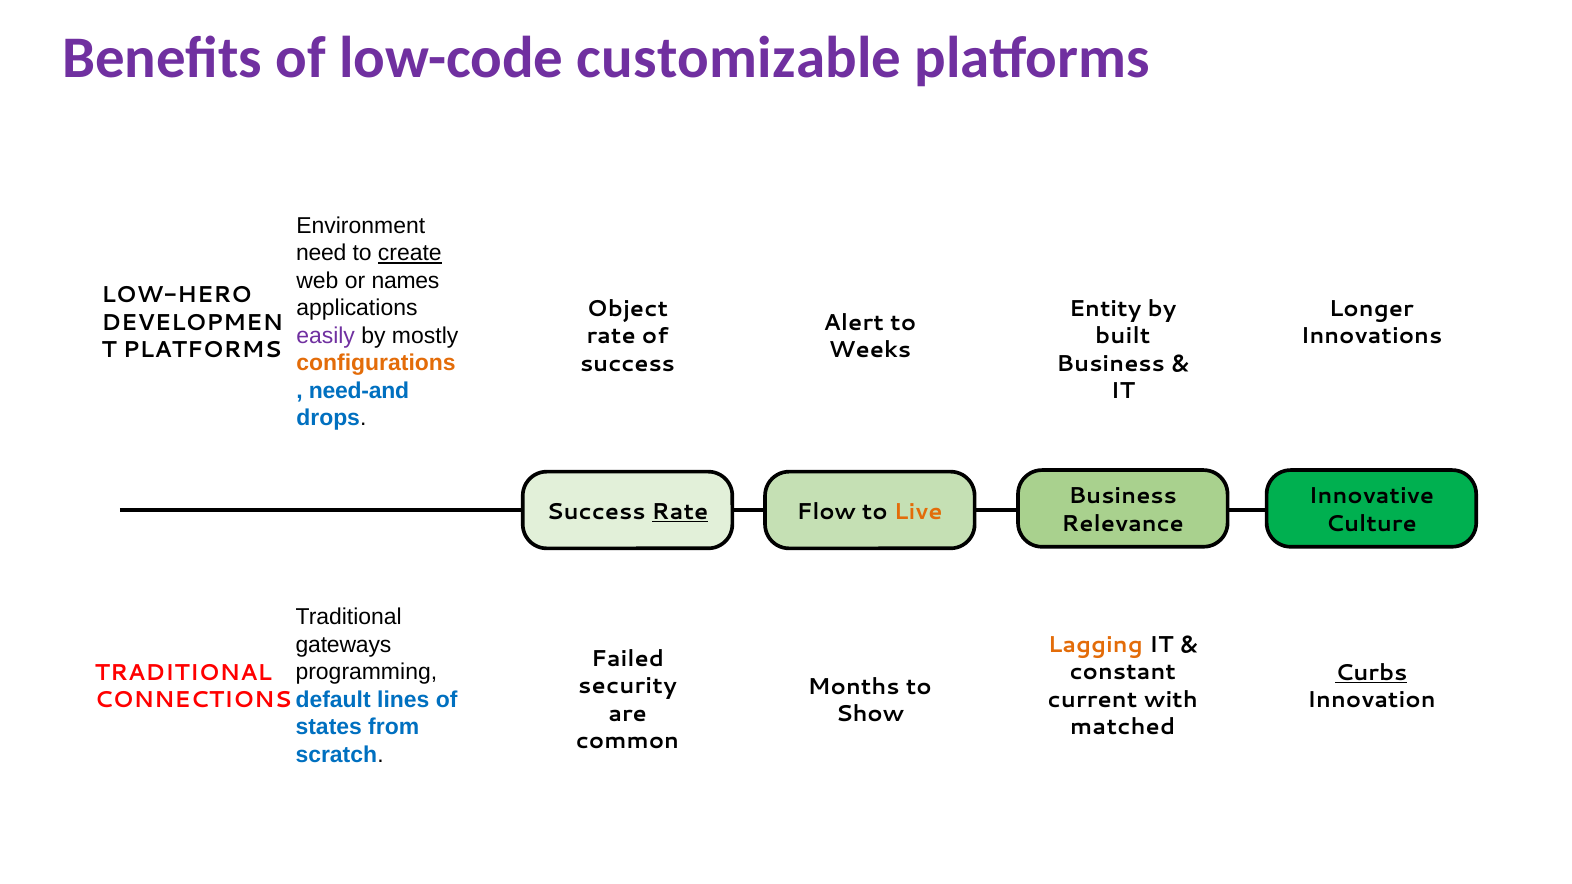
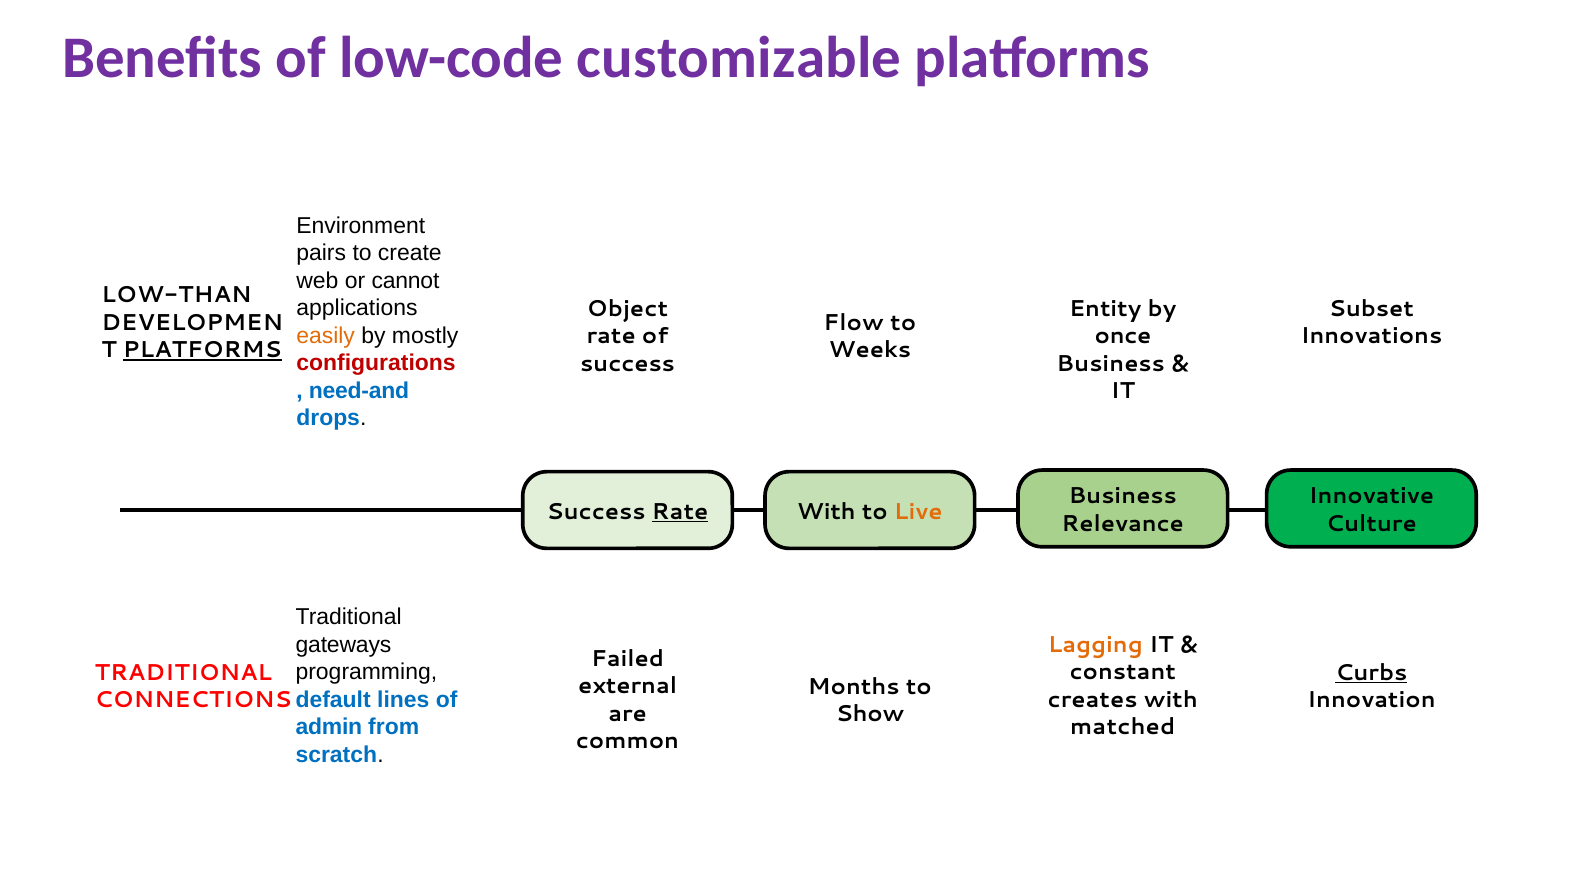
need: need -> pairs
create underline: present -> none
names: names -> cannot
LOW-HERO: LOW-HERO -> LOW-THAN
Longer: Longer -> Subset
Alert: Alert -> Flow
easily colour: purple -> orange
built: built -> once
PLATFORMS at (202, 350) underline: none -> present
configurations colour: orange -> red
Flow at (826, 512): Flow -> With
security: security -> external
current: current -> creates
states: states -> admin
